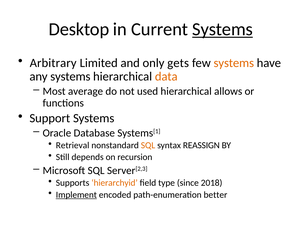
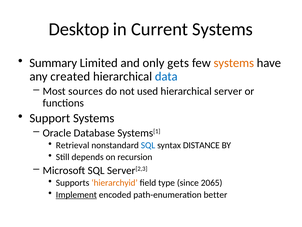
Systems at (223, 29) underline: present -> none
Arbitrary: Arbitrary -> Summary
any systems: systems -> created
data colour: orange -> blue
average: average -> sources
allows: allows -> server
SQL at (148, 145) colour: orange -> blue
REASSIGN: REASSIGN -> DISTANCE
2018: 2018 -> 2065
